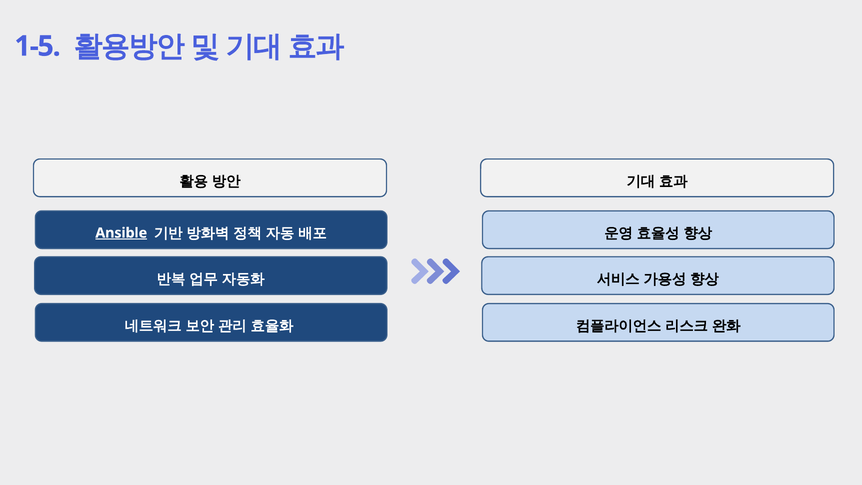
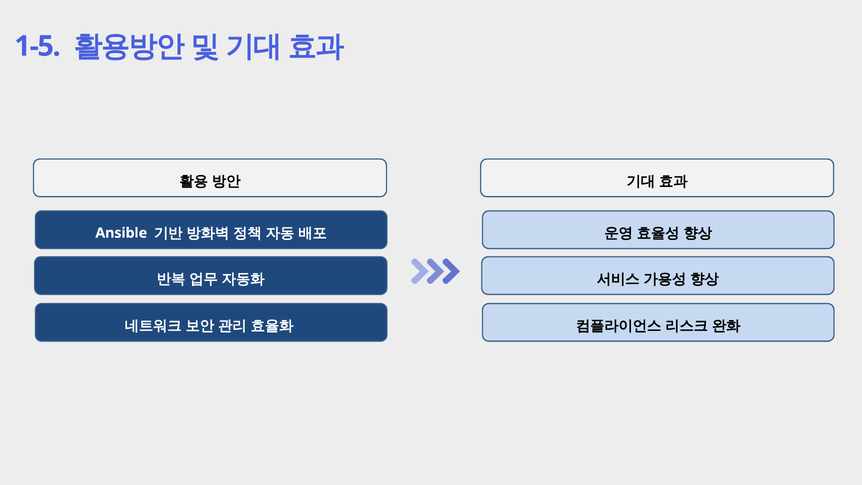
Ansible underline: present -> none
